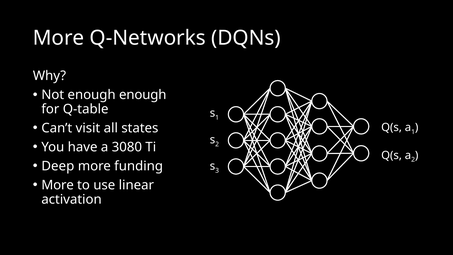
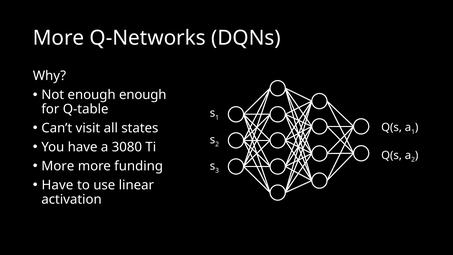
Deep at (58, 166): Deep -> More
More at (58, 185): More -> Have
